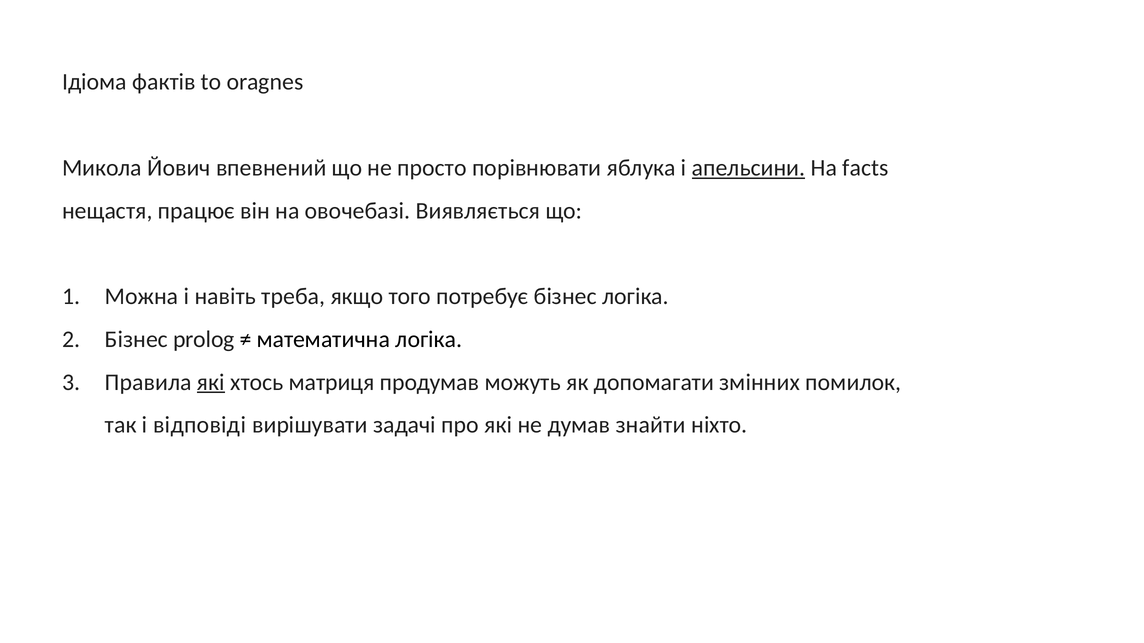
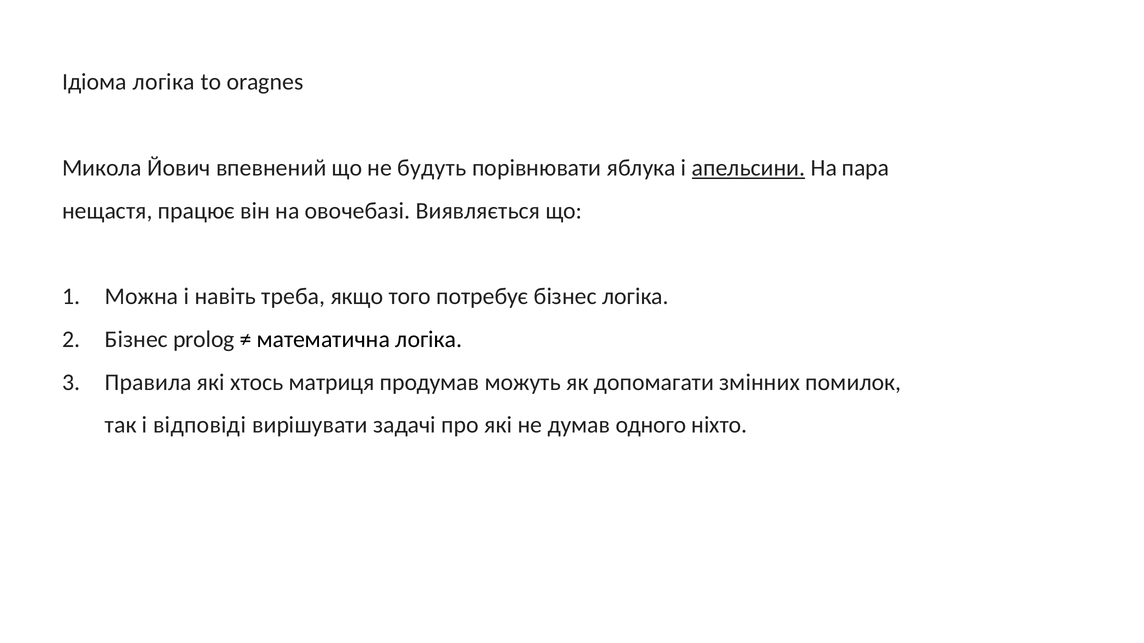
Ідіома фактів: фактів -> логіка
просто: просто -> будуть
facts: facts -> пара
які at (211, 382) underline: present -> none
знайти: знайти -> одного
